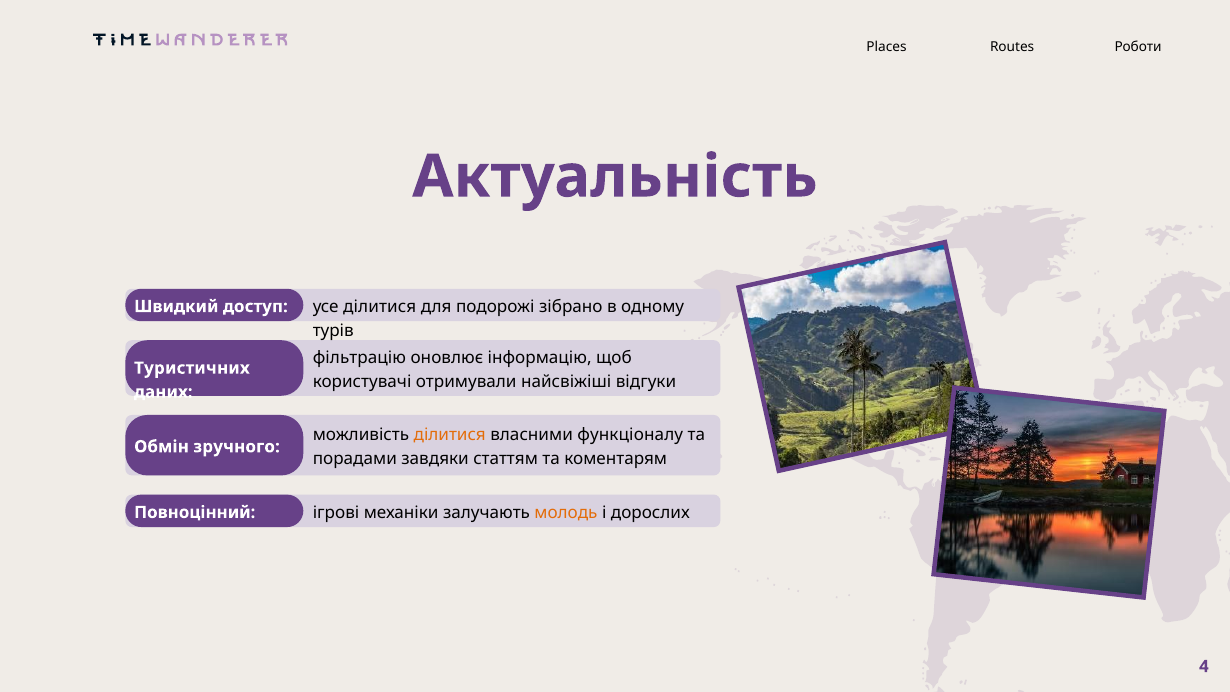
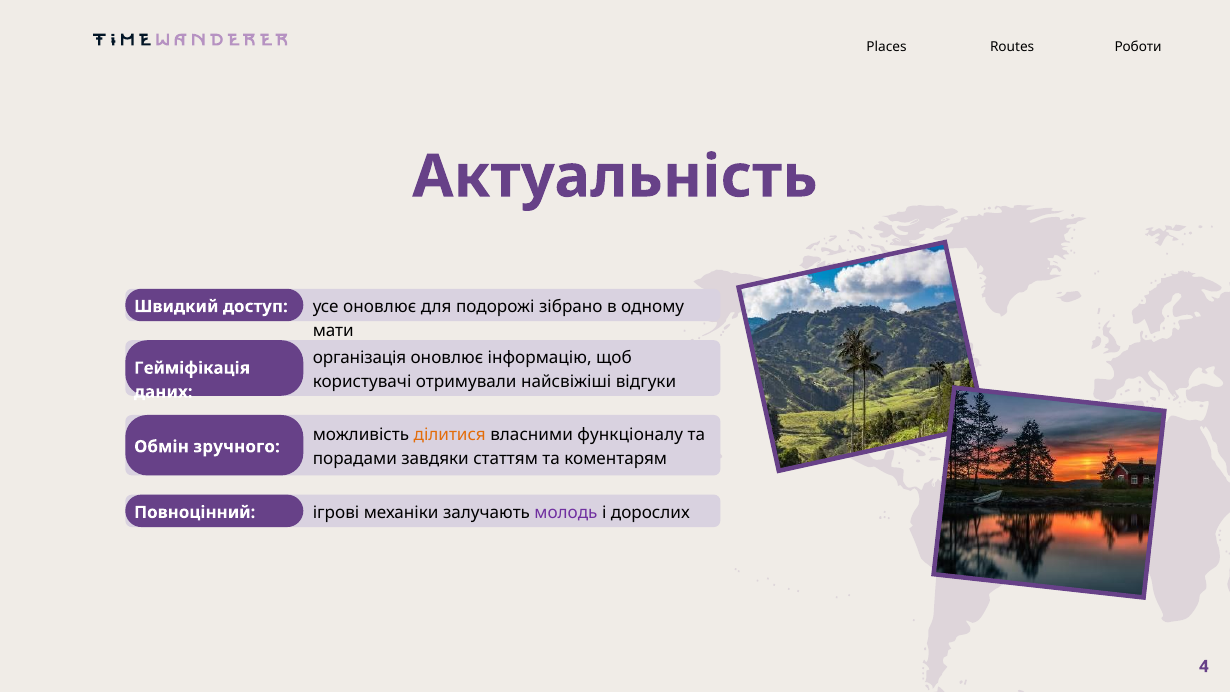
усе ділитися: ділитися -> оновлює
турів: турів -> мати
фільтрацію: фільтрацію -> організація
Туристичних: Туристичних -> Гейміфікація
молодь colour: orange -> purple
